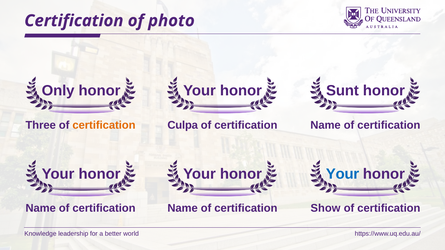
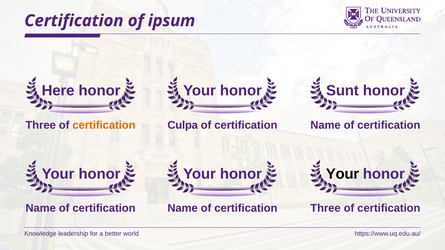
photo: photo -> ipsum
Only: Only -> Here
Your at (343, 174) colour: blue -> black
Show at (325, 208): Show -> Three
